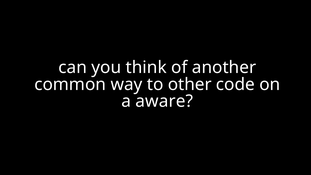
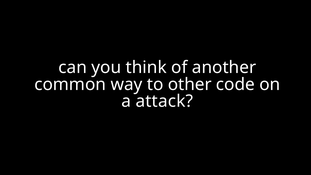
aware: aware -> attack
